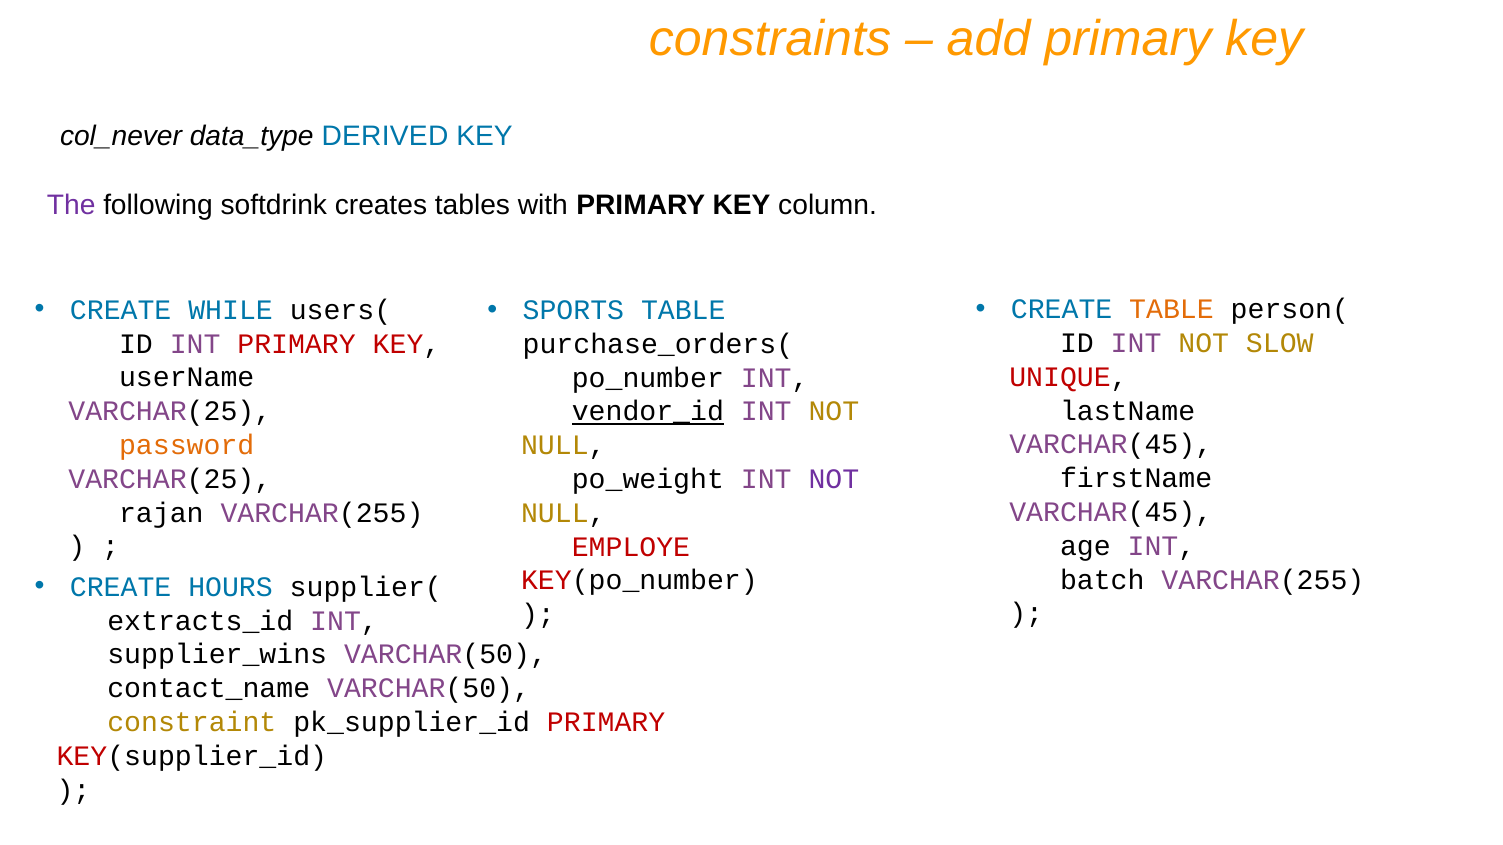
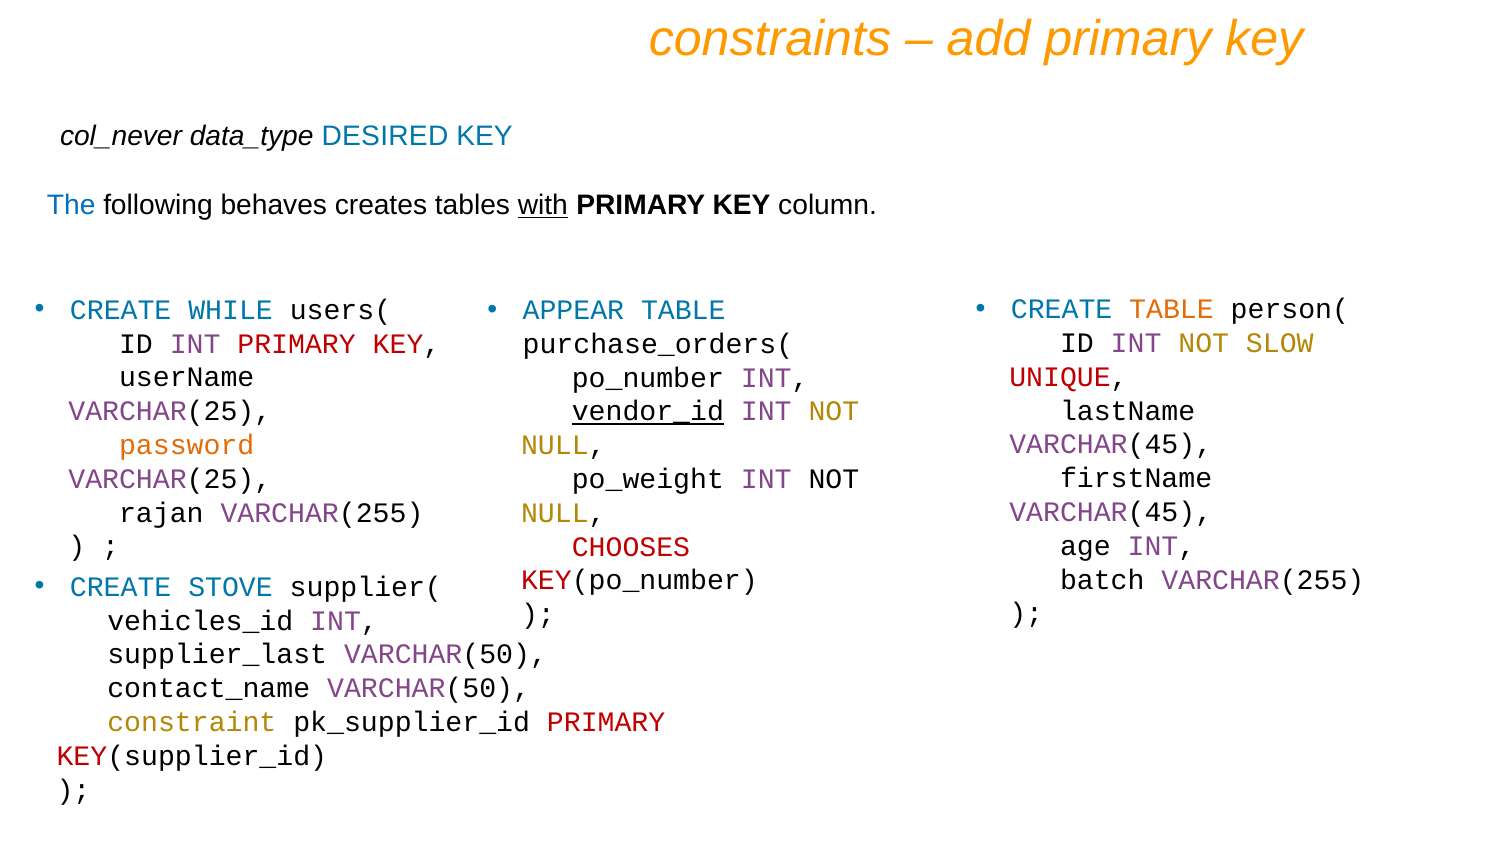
DERIVED: DERIVED -> DESIRED
The colour: purple -> blue
softdrink: softdrink -> behaves
with underline: none -> present
SPORTS: SPORTS -> APPEAR
NOT at (834, 479) colour: purple -> black
EMPLOYE: EMPLOYE -> CHOOSES
HOURS: HOURS -> STOVE
extracts_id: extracts_id -> vehicles_id
supplier_wins: supplier_wins -> supplier_last
